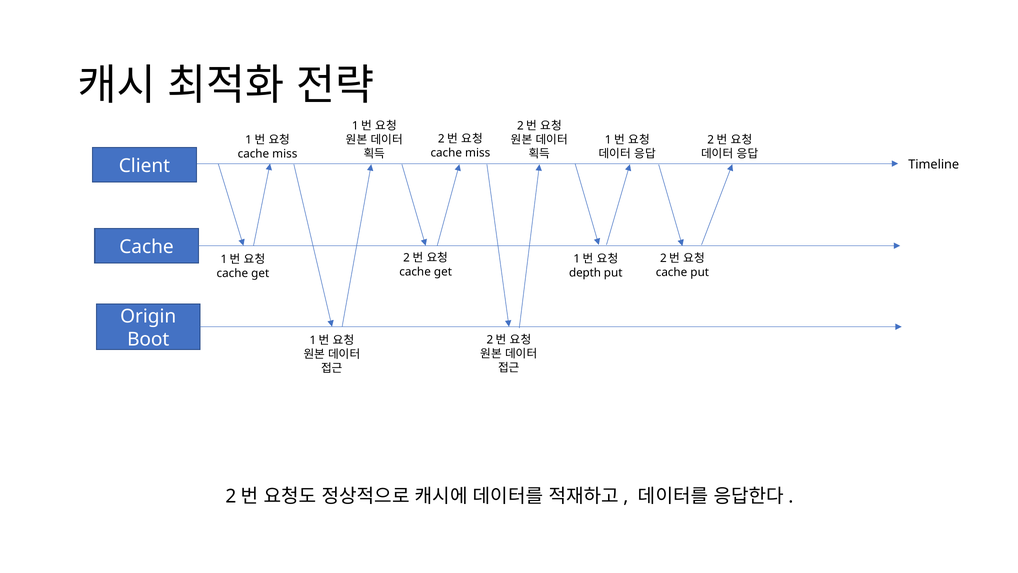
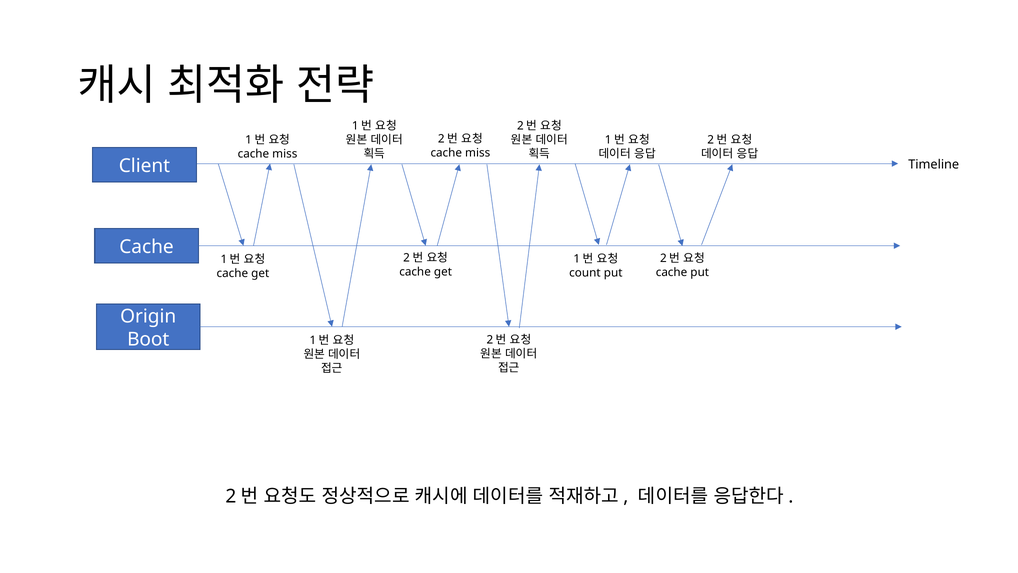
depth: depth -> count
